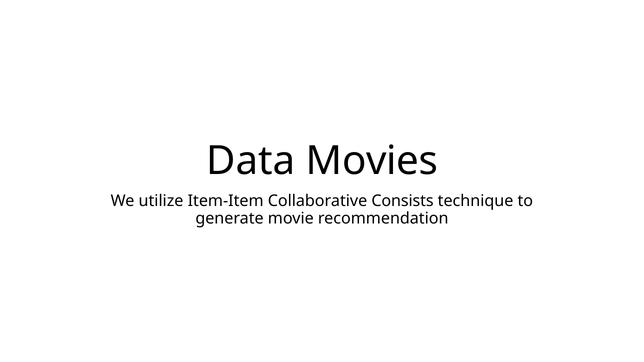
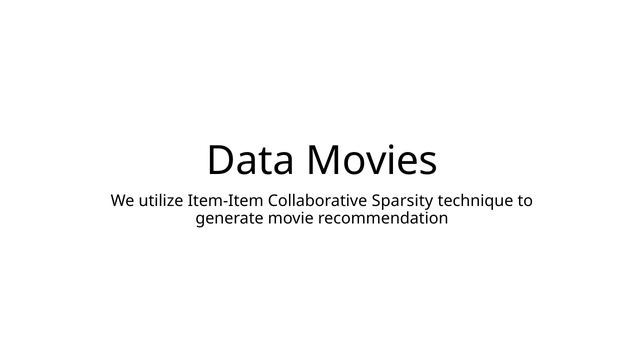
Consists: Consists -> Sparsity
